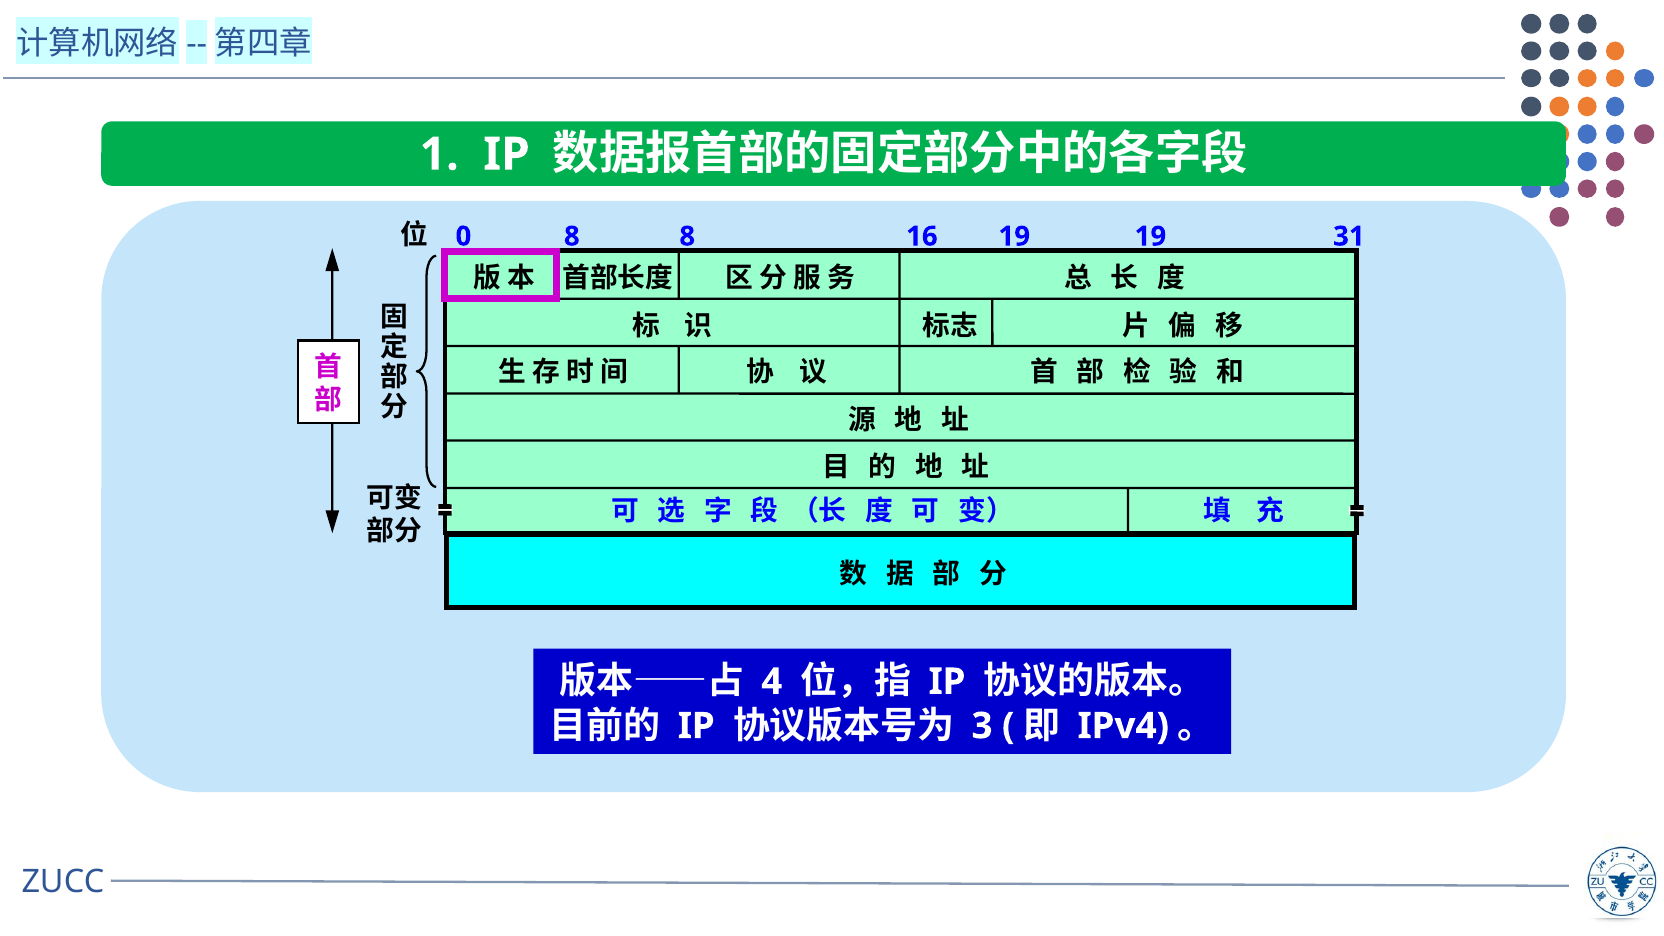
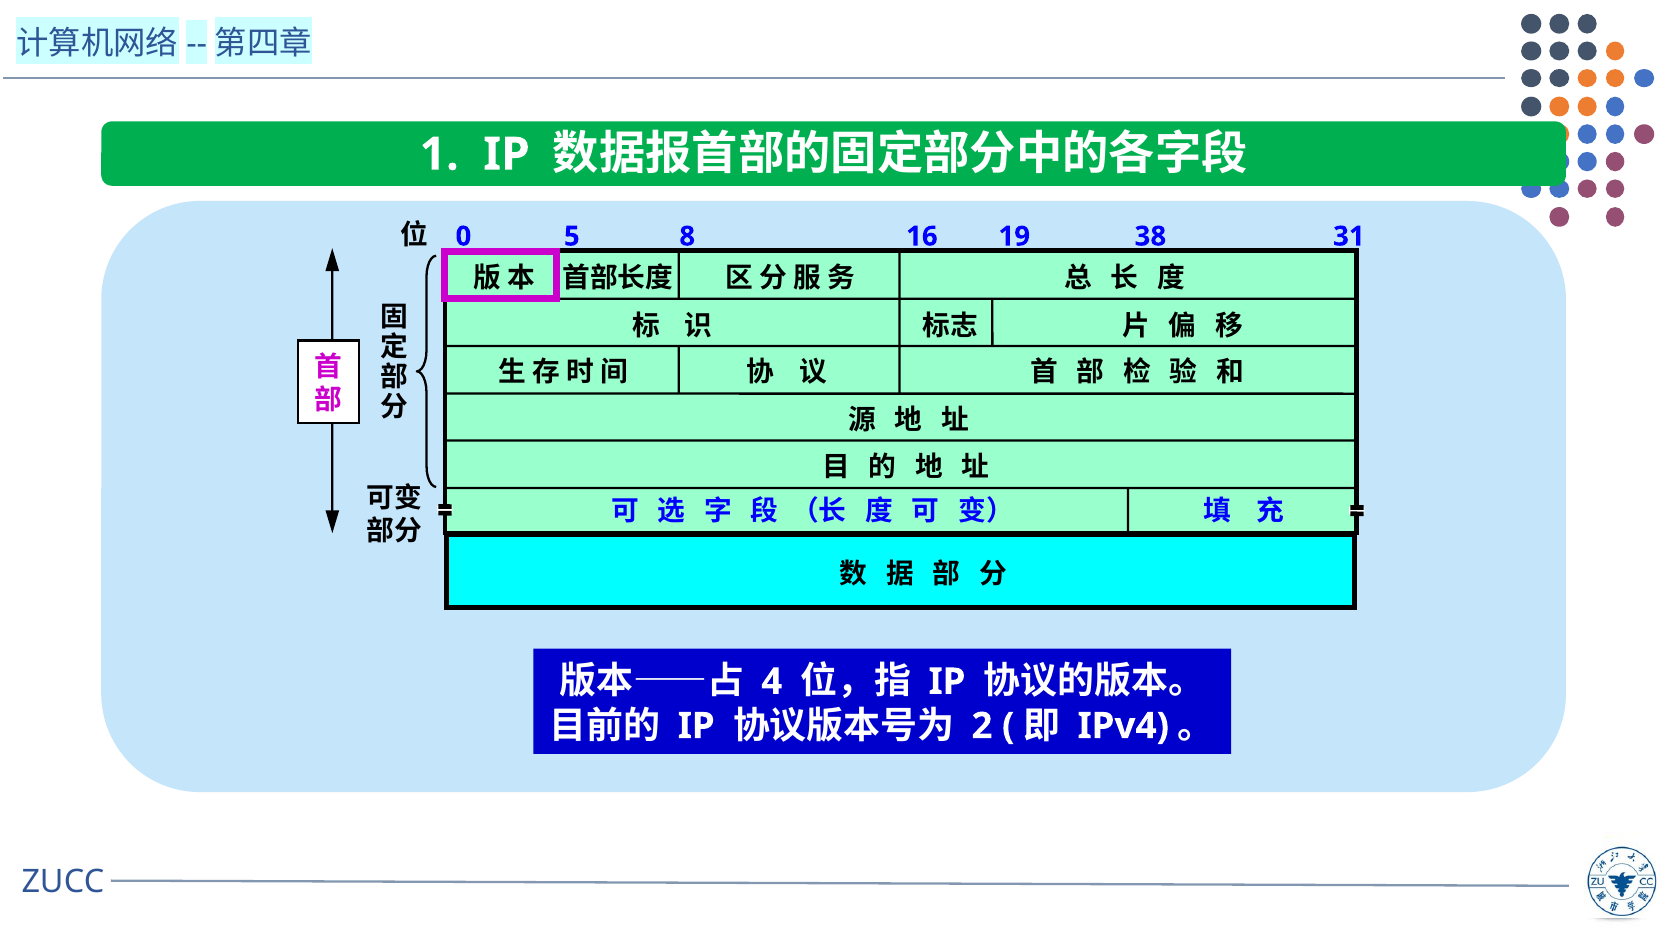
8 at (572, 236): 8 -> 5
19 19: 19 -> 38
3: 3 -> 2
